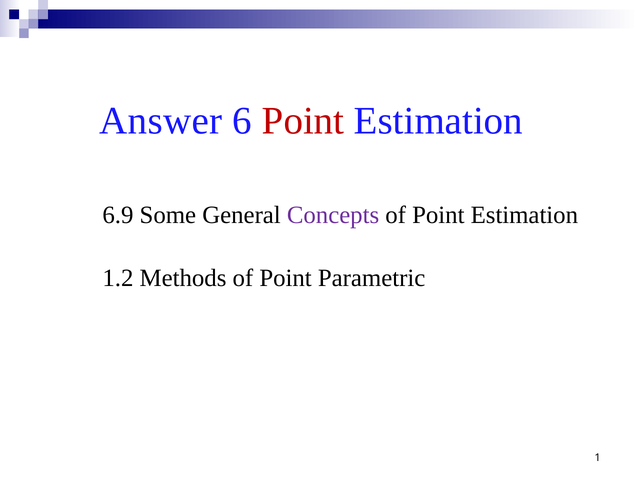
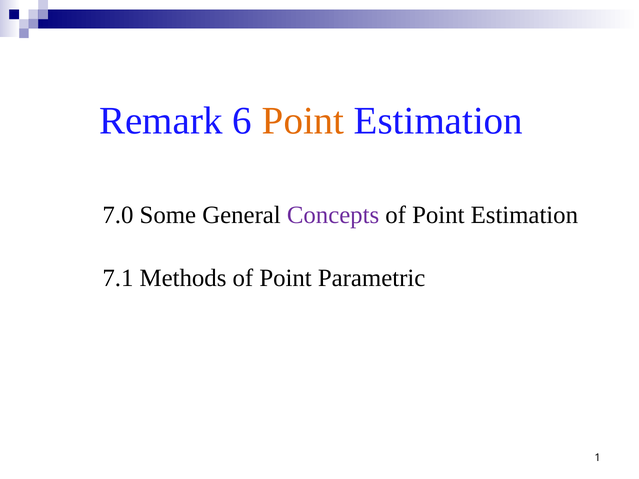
Answer: Answer -> Remark
Point at (303, 121) colour: red -> orange
6.9: 6.9 -> 7.0
1.2: 1.2 -> 7.1
